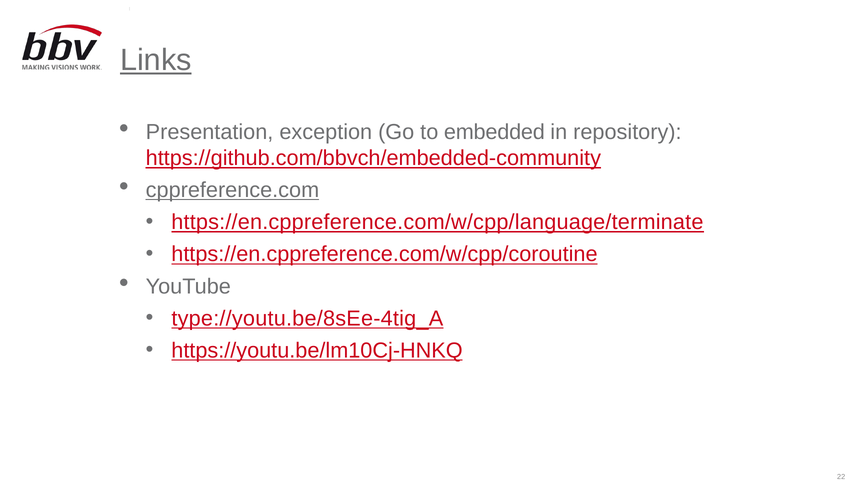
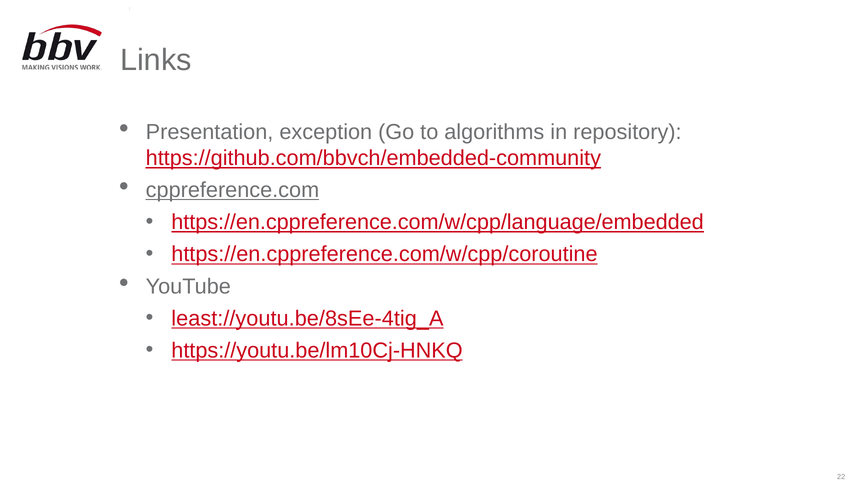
Links underline: present -> none
embedded: embedded -> algorithms
https://en.cppreference.com/w/cpp/language/terminate: https://en.cppreference.com/w/cpp/language/terminate -> https://en.cppreference.com/w/cpp/language/embedded
type://youtu.be/8sEe-4tig_A: type://youtu.be/8sEe-4tig_A -> least://youtu.be/8sEe-4tig_A
